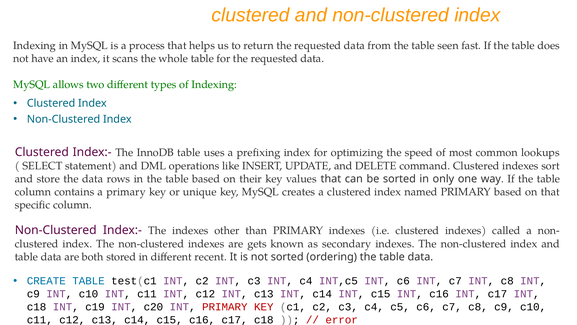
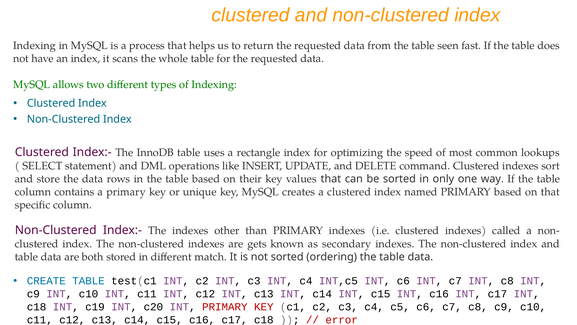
prefixing: prefixing -> rectangle
recent: recent -> match
